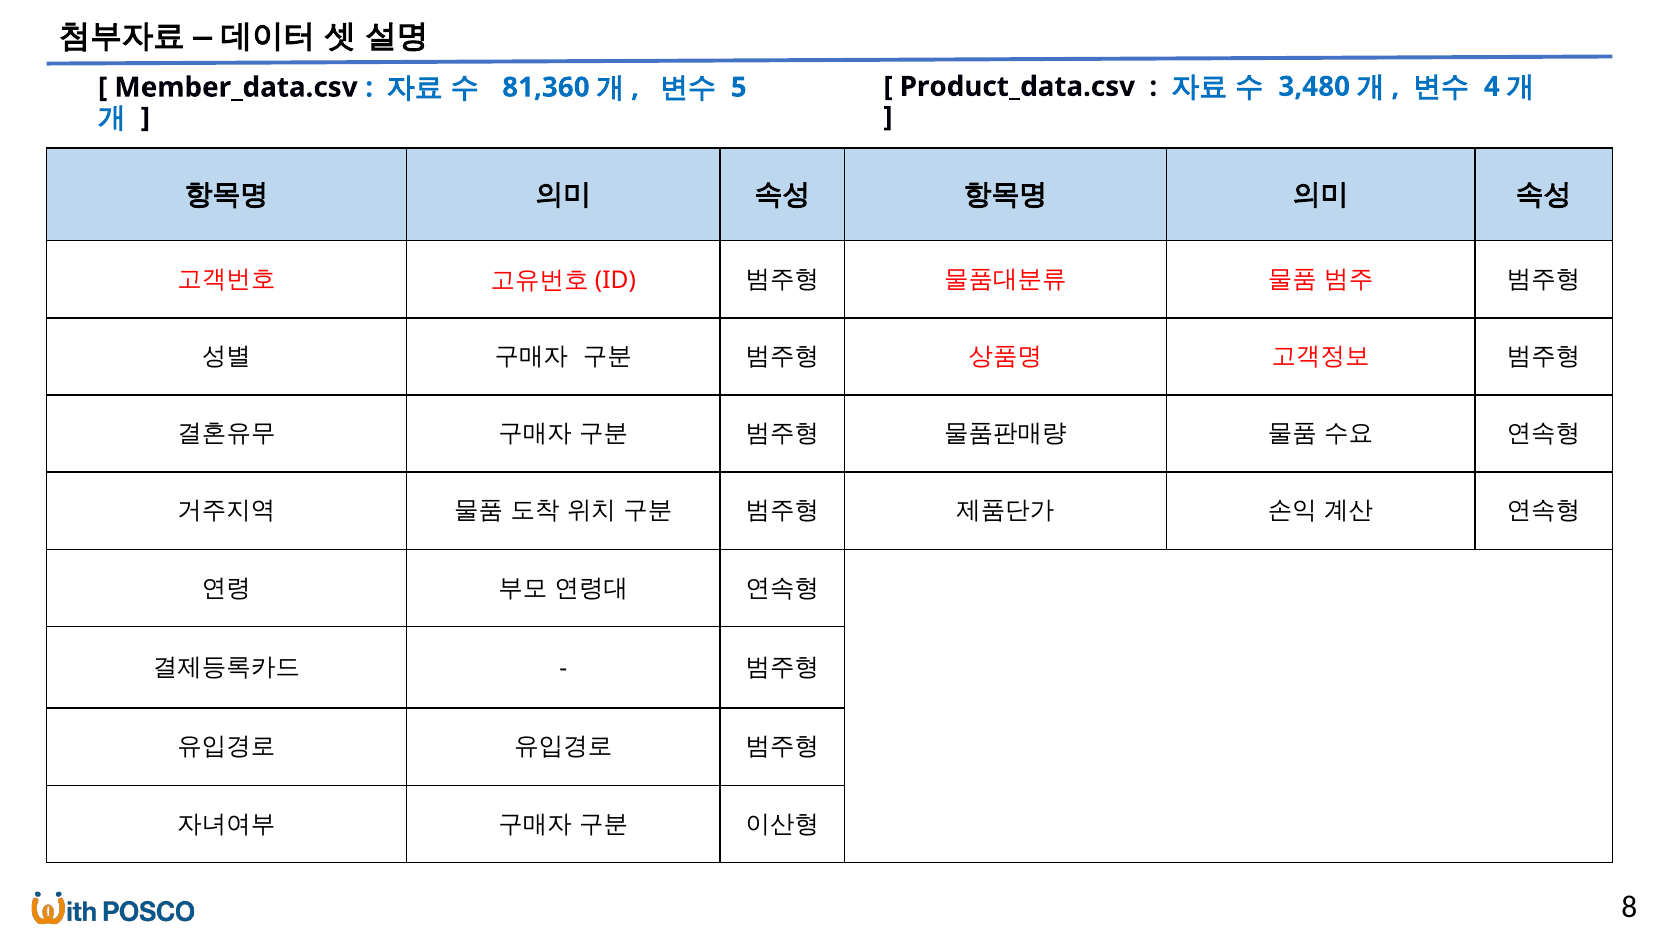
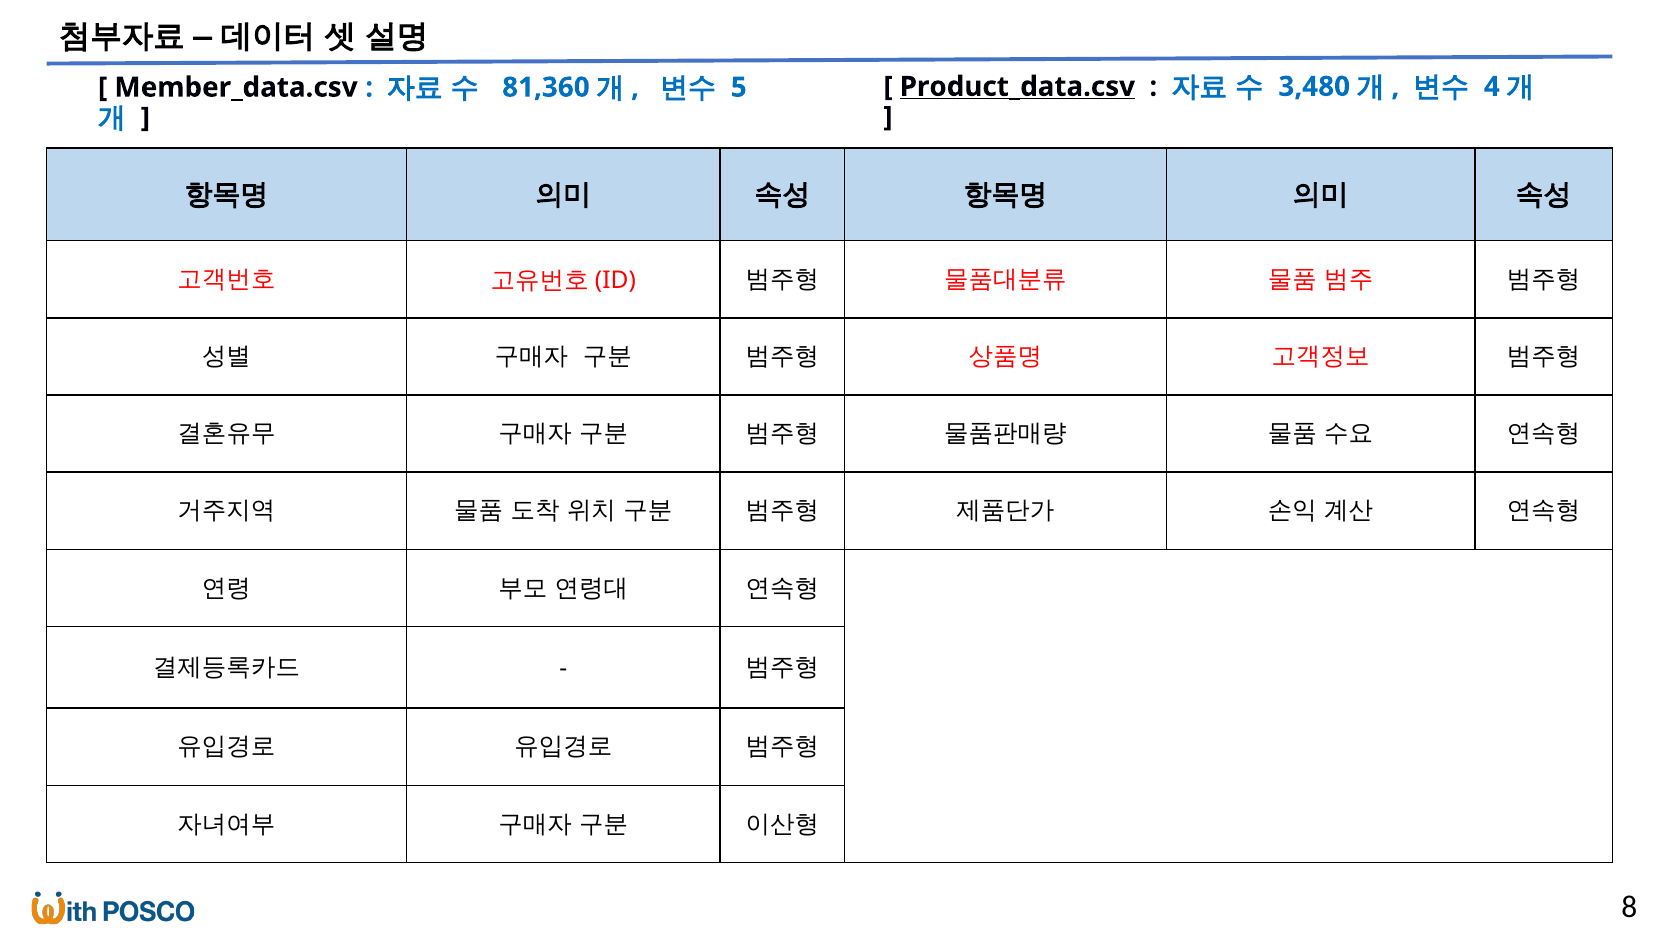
Product_data.csv underline: none -> present
